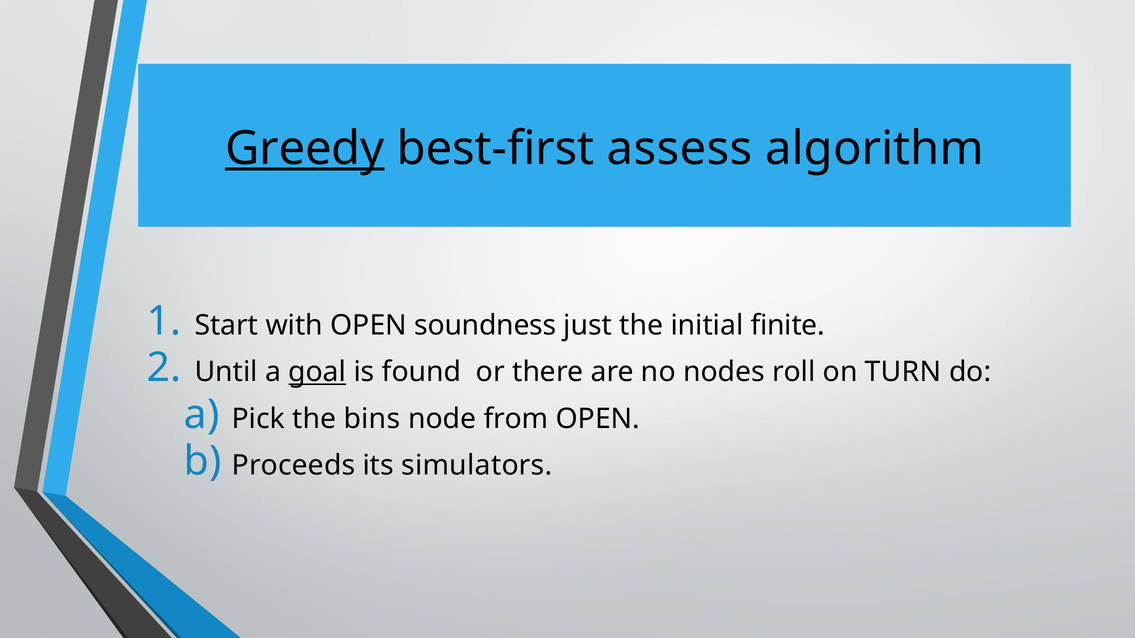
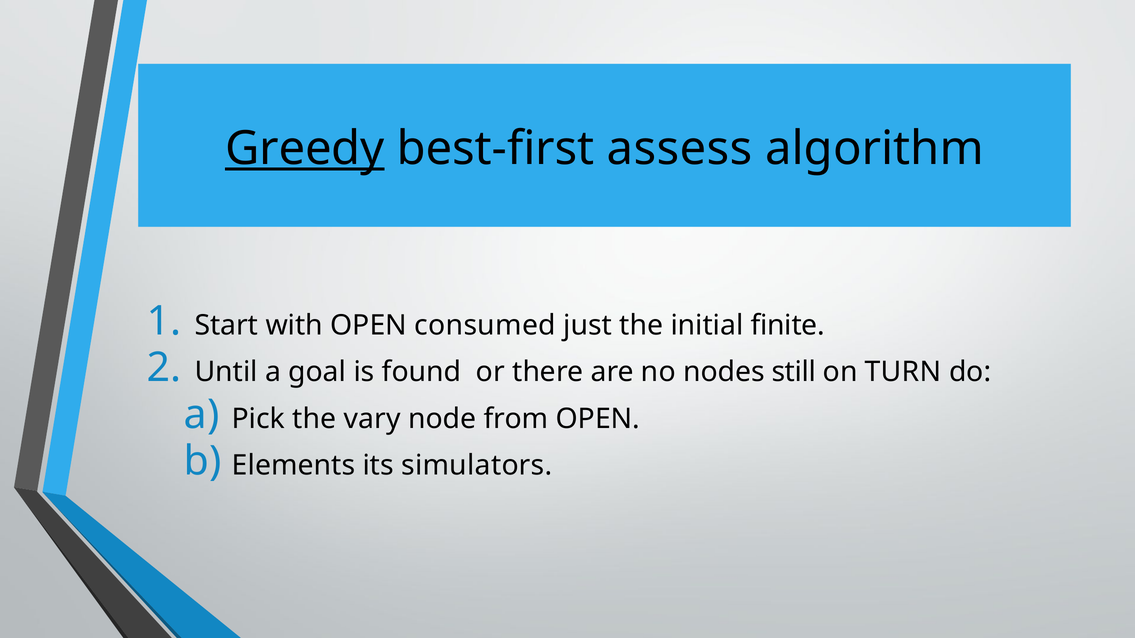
soundness: soundness -> consumed
goal underline: present -> none
roll: roll -> still
bins: bins -> vary
Proceeds: Proceeds -> Elements
